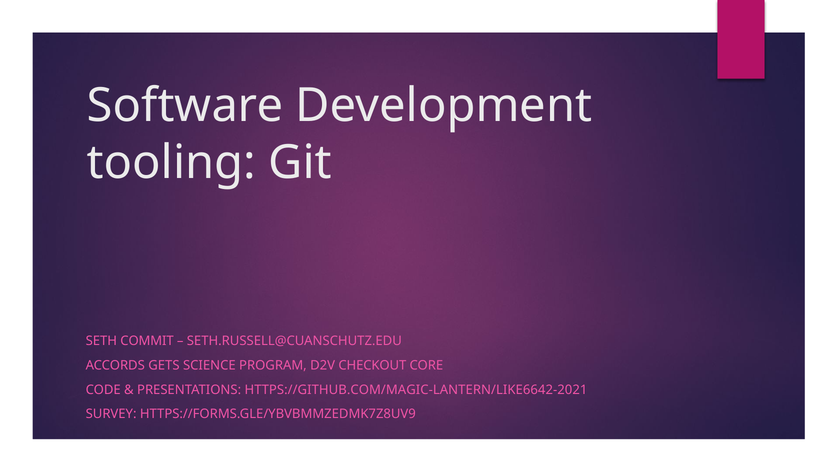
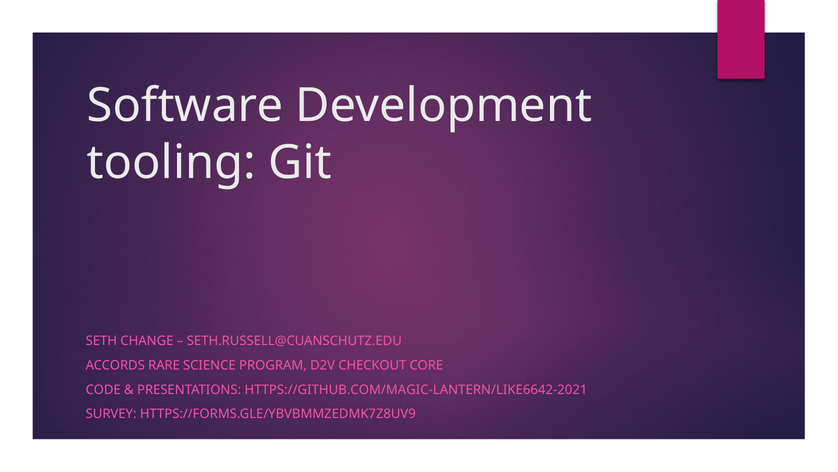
COMMIT: COMMIT -> CHANGE
GETS: GETS -> RARE
